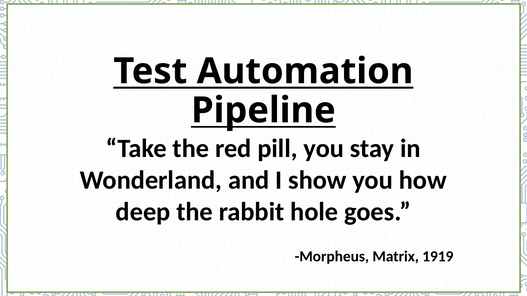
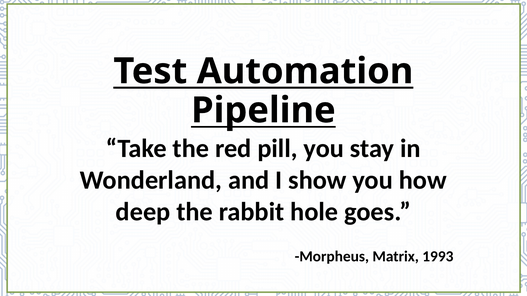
1919: 1919 -> 1993
